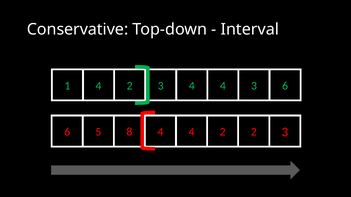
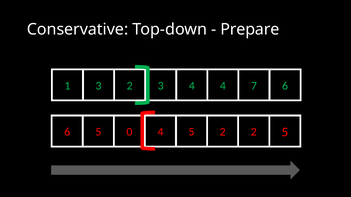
Interval: Interval -> Prepare
1 4: 4 -> 3
4 3: 3 -> 7
8: 8 -> 0
4 at (192, 132): 4 -> 5
2 2 3: 3 -> 5
